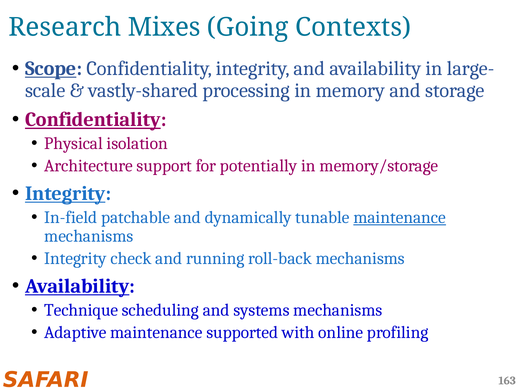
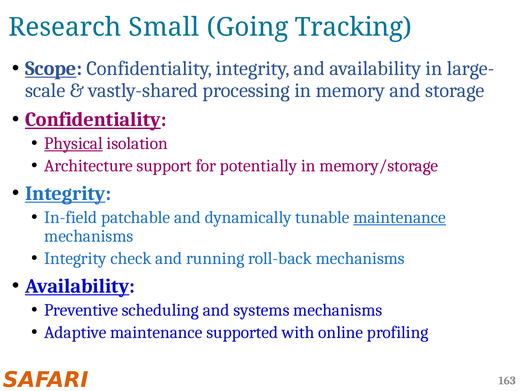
Mixes: Mixes -> Small
Contexts: Contexts -> Tracking
Physical underline: none -> present
Technique: Technique -> Preventive
